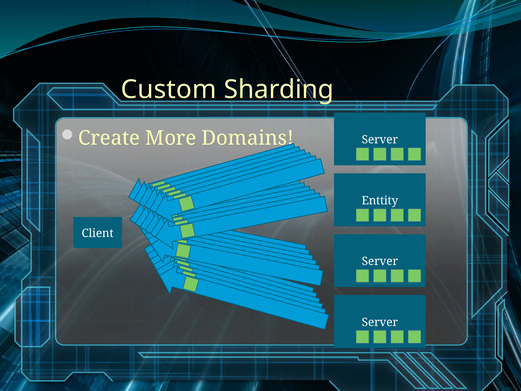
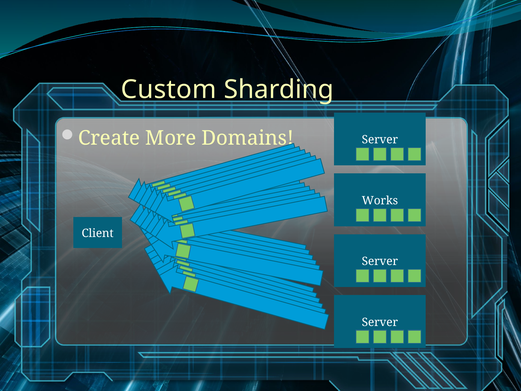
Enttity: Enttity -> Works
